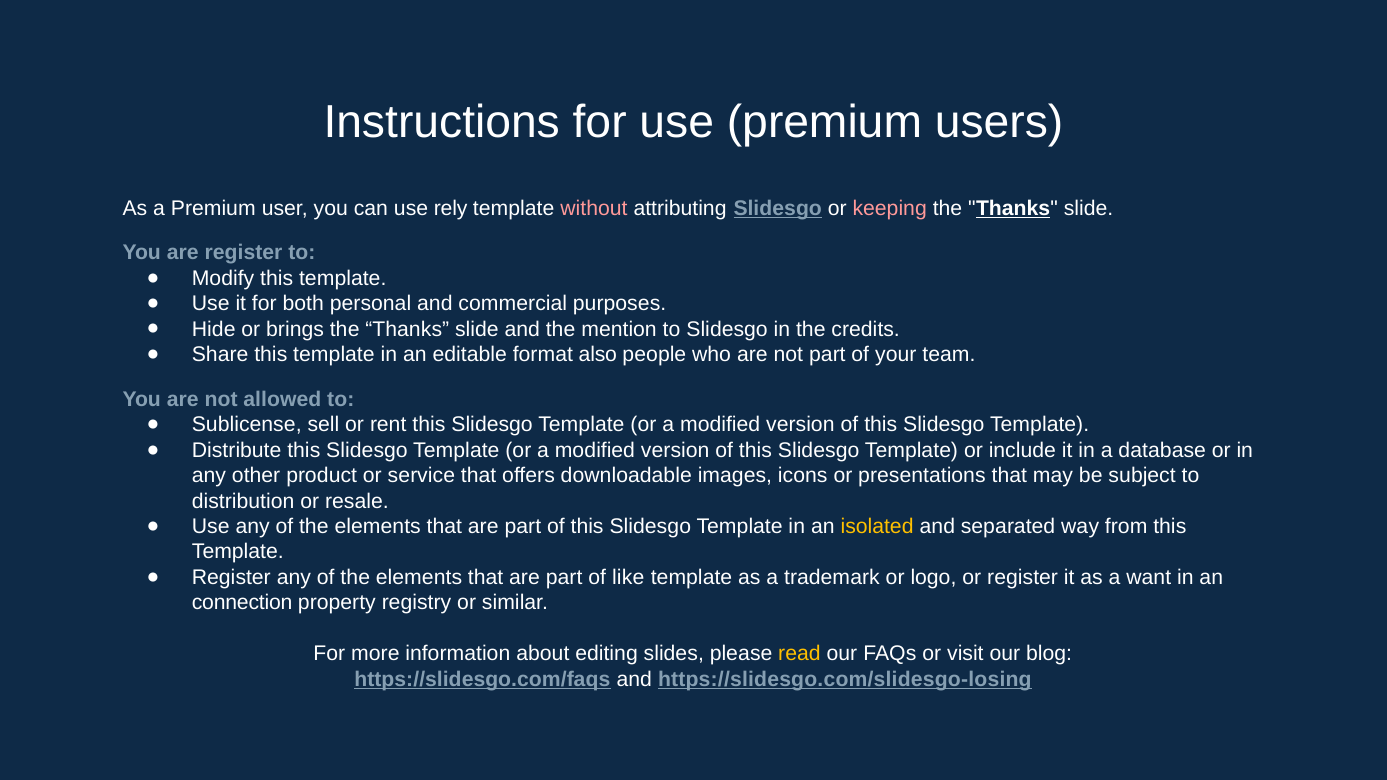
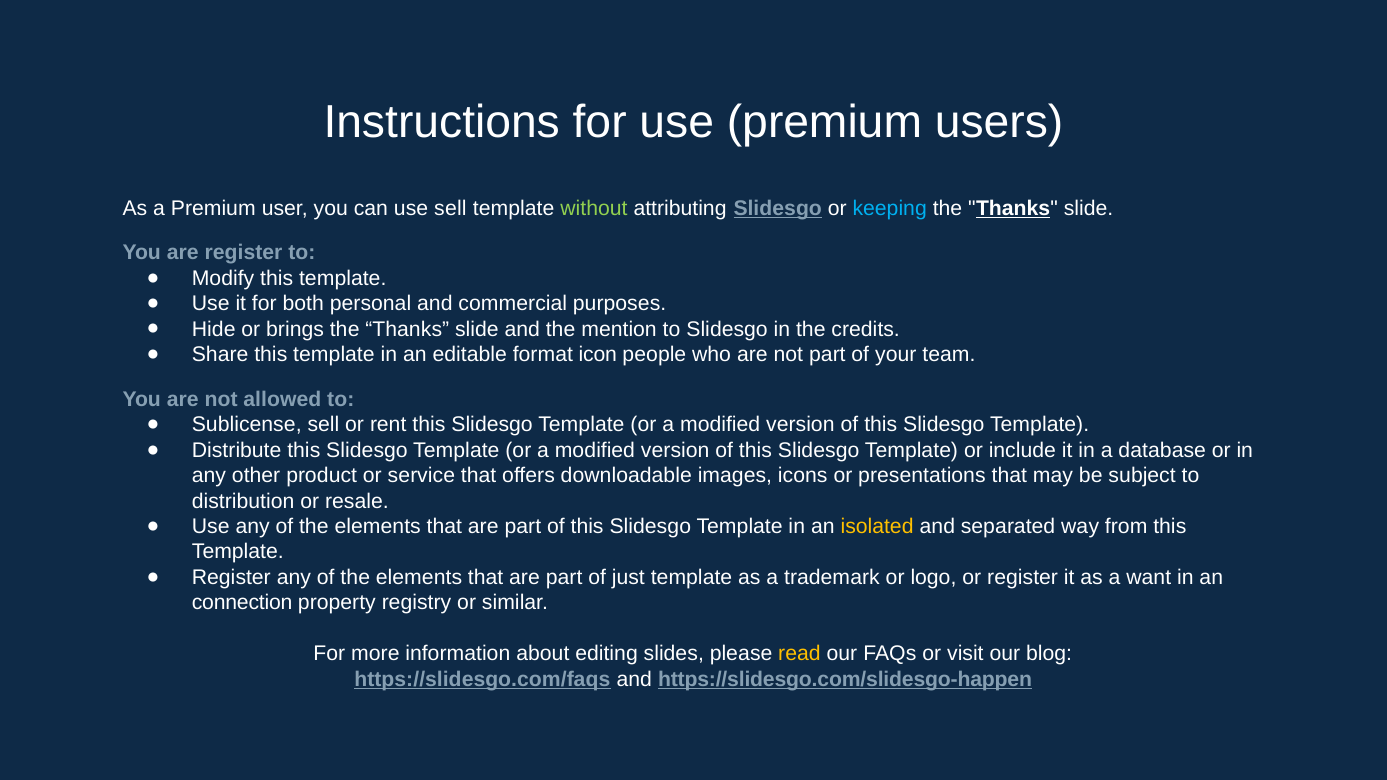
use rely: rely -> sell
without colour: pink -> light green
keeping colour: pink -> light blue
also: also -> icon
like: like -> just
https://slidesgo.com/slidesgo-losing: https://slidesgo.com/slidesgo-losing -> https://slidesgo.com/slidesgo-happen
